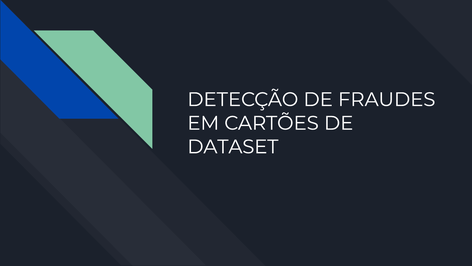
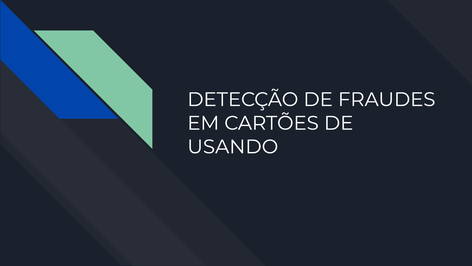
DATASET: DATASET -> USANDO
